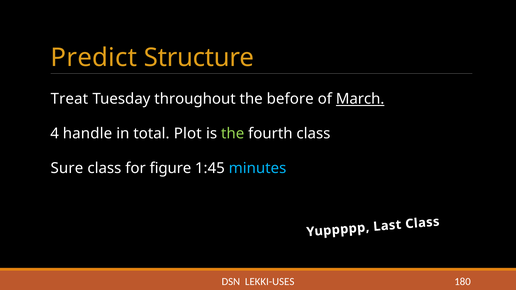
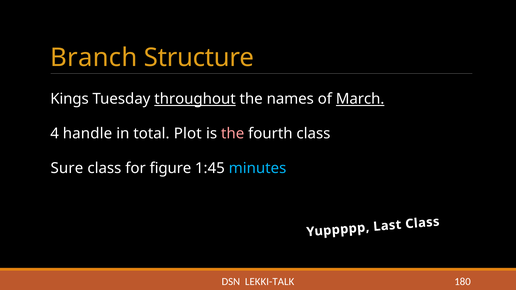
Predict: Predict -> Branch
Treat: Treat -> Kings
throughout underline: none -> present
before: before -> names
the at (233, 134) colour: light green -> pink
LEKKI-USES: LEKKI-USES -> LEKKI-TALK
